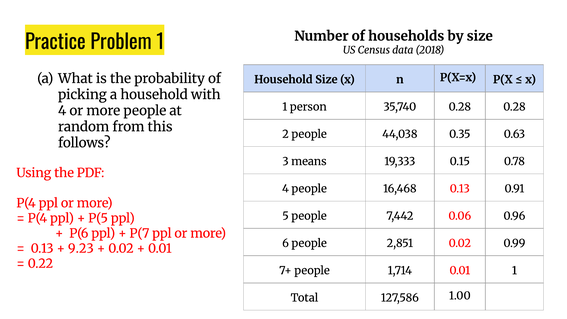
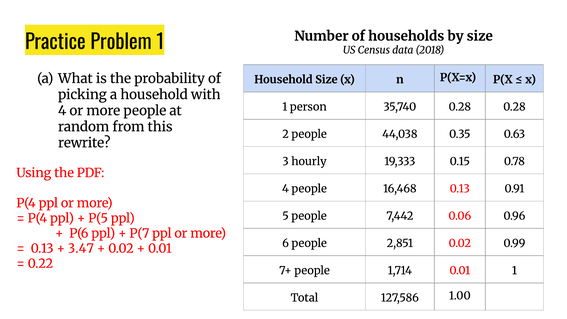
follows: follows -> rewrite
means: means -> hourly
9.23: 9.23 -> 3.47
